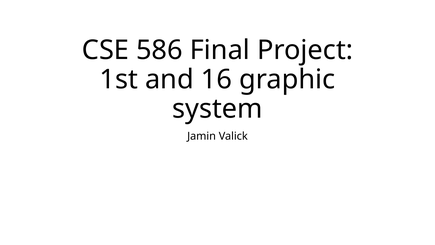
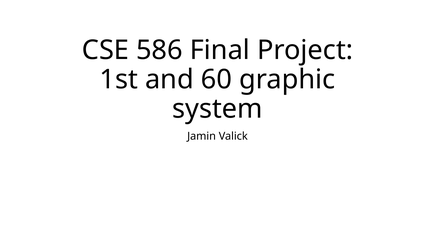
16: 16 -> 60
